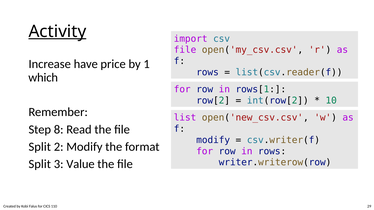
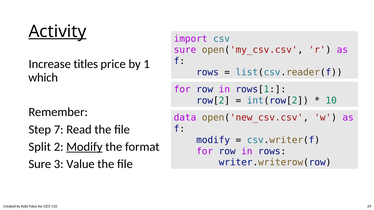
file at (185, 50): file -> sure
have: have -> titles
list: list -> data
8: 8 -> 7
Modify at (84, 147) underline: none -> present
Split at (40, 164): Split -> Sure
